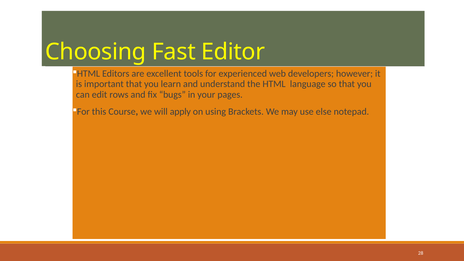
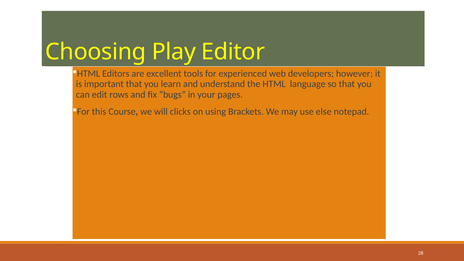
Fast: Fast -> Play
apply: apply -> clicks
